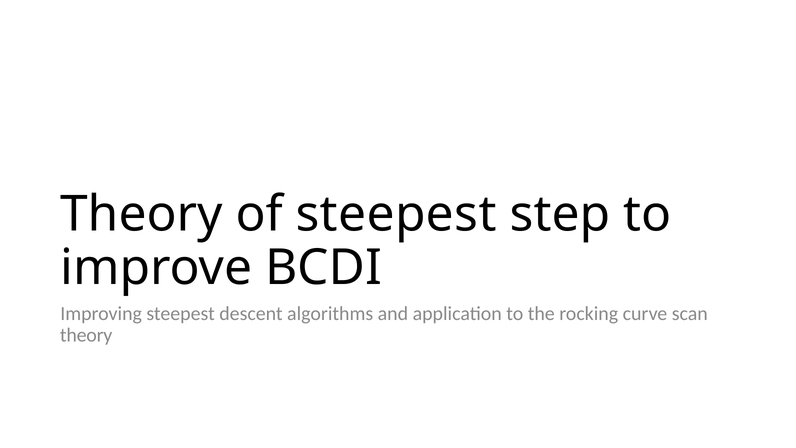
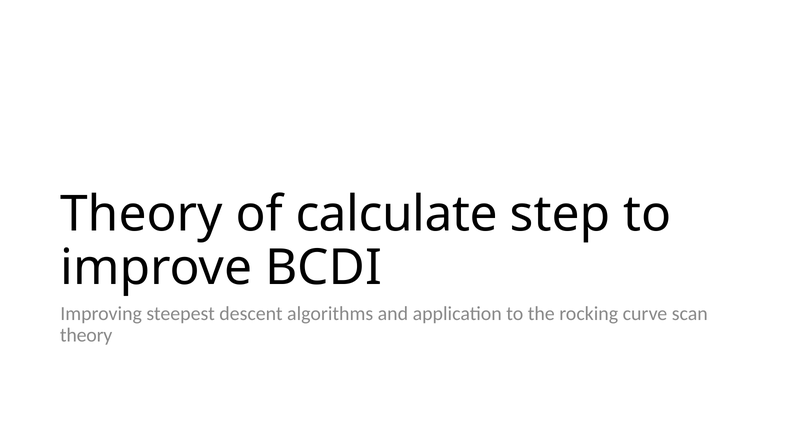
of steepest: steepest -> calculate
